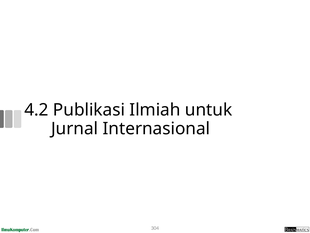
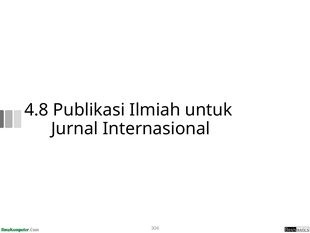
4.2: 4.2 -> 4.8
